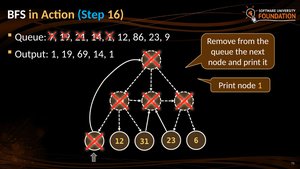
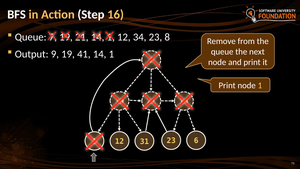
Step colour: light blue -> white
86: 86 -> 34
9: 9 -> 8
Output 1: 1 -> 9
69: 69 -> 41
